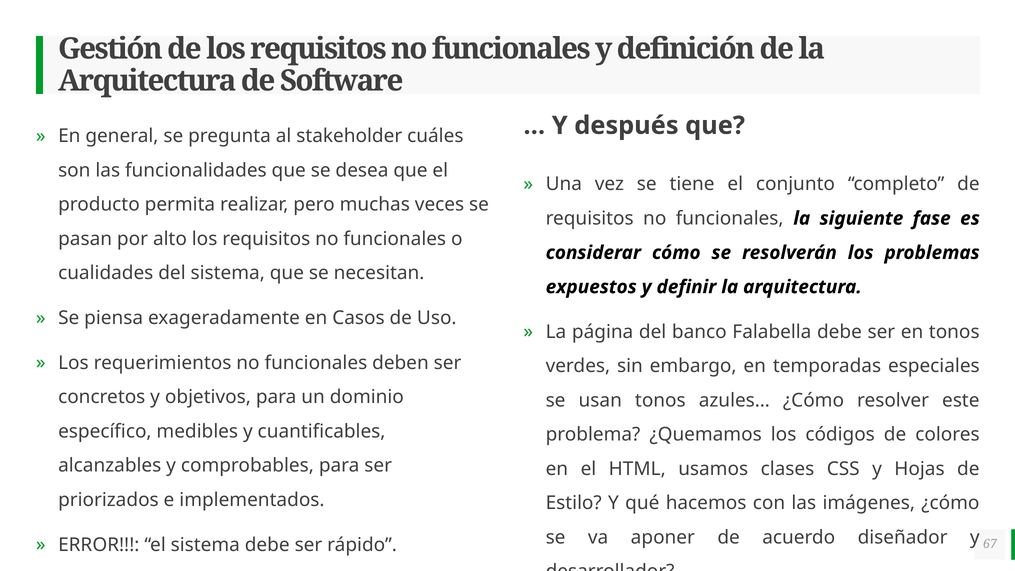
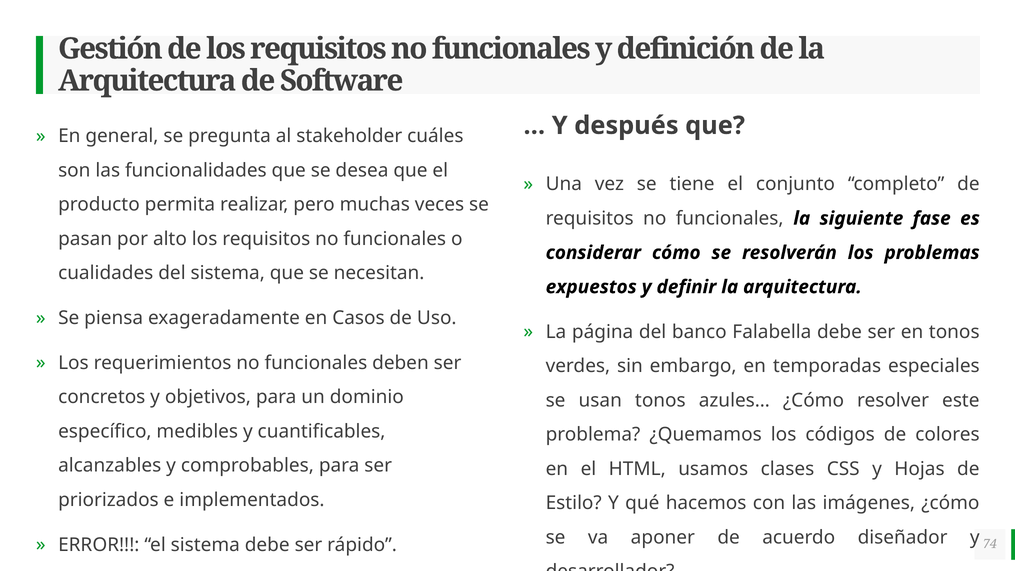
67: 67 -> 74
